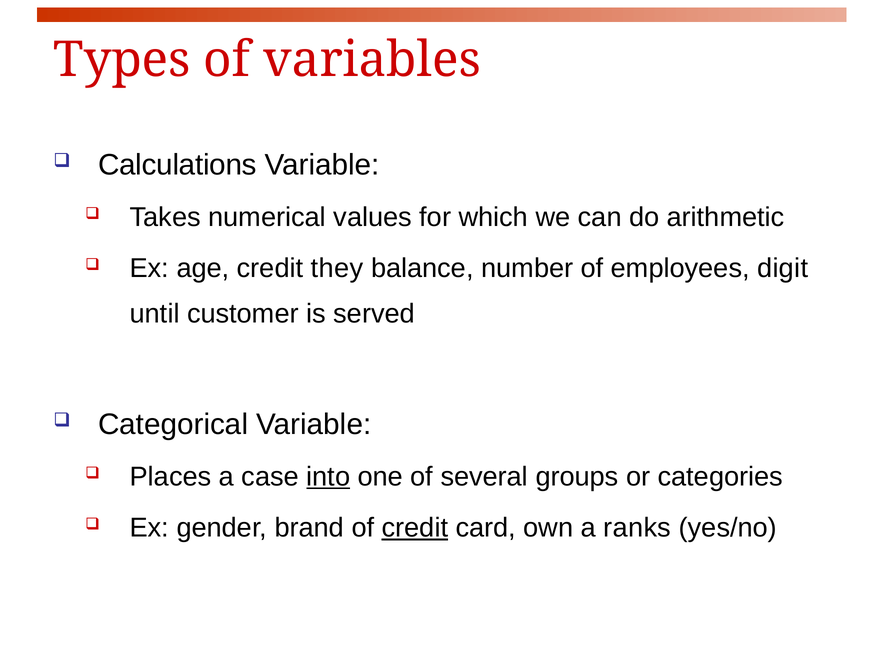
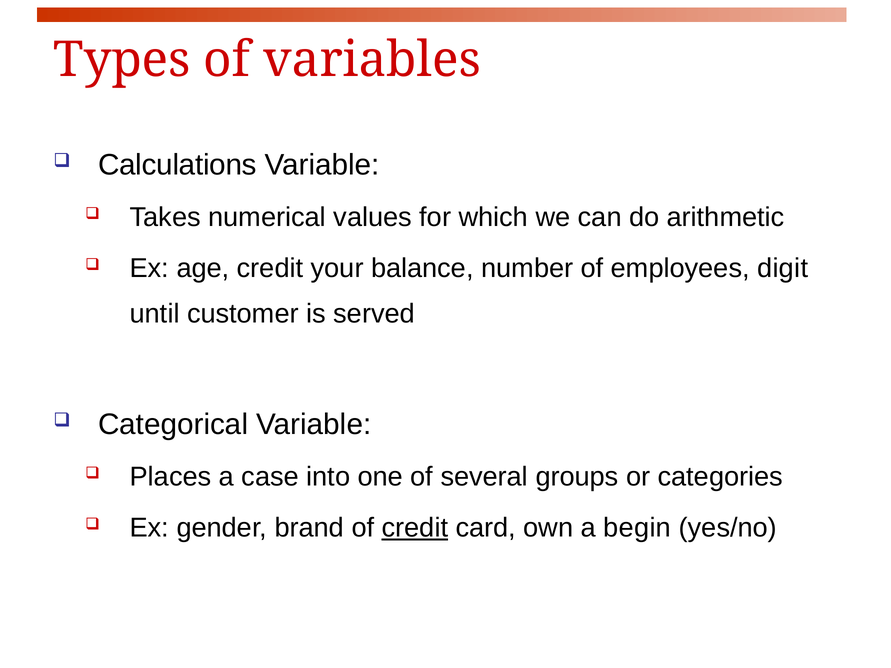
they: they -> your
into underline: present -> none
ranks: ranks -> begin
